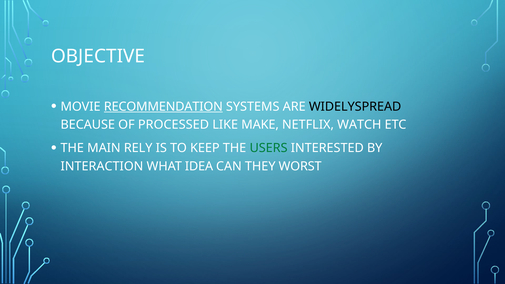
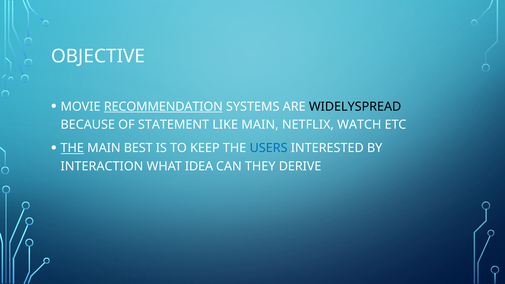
PROCESSED: PROCESSED -> STATEMENT
LIKE MAKE: MAKE -> MAIN
THE at (72, 148) underline: none -> present
RELY: RELY -> BEST
USERS colour: green -> blue
WORST: WORST -> DERIVE
